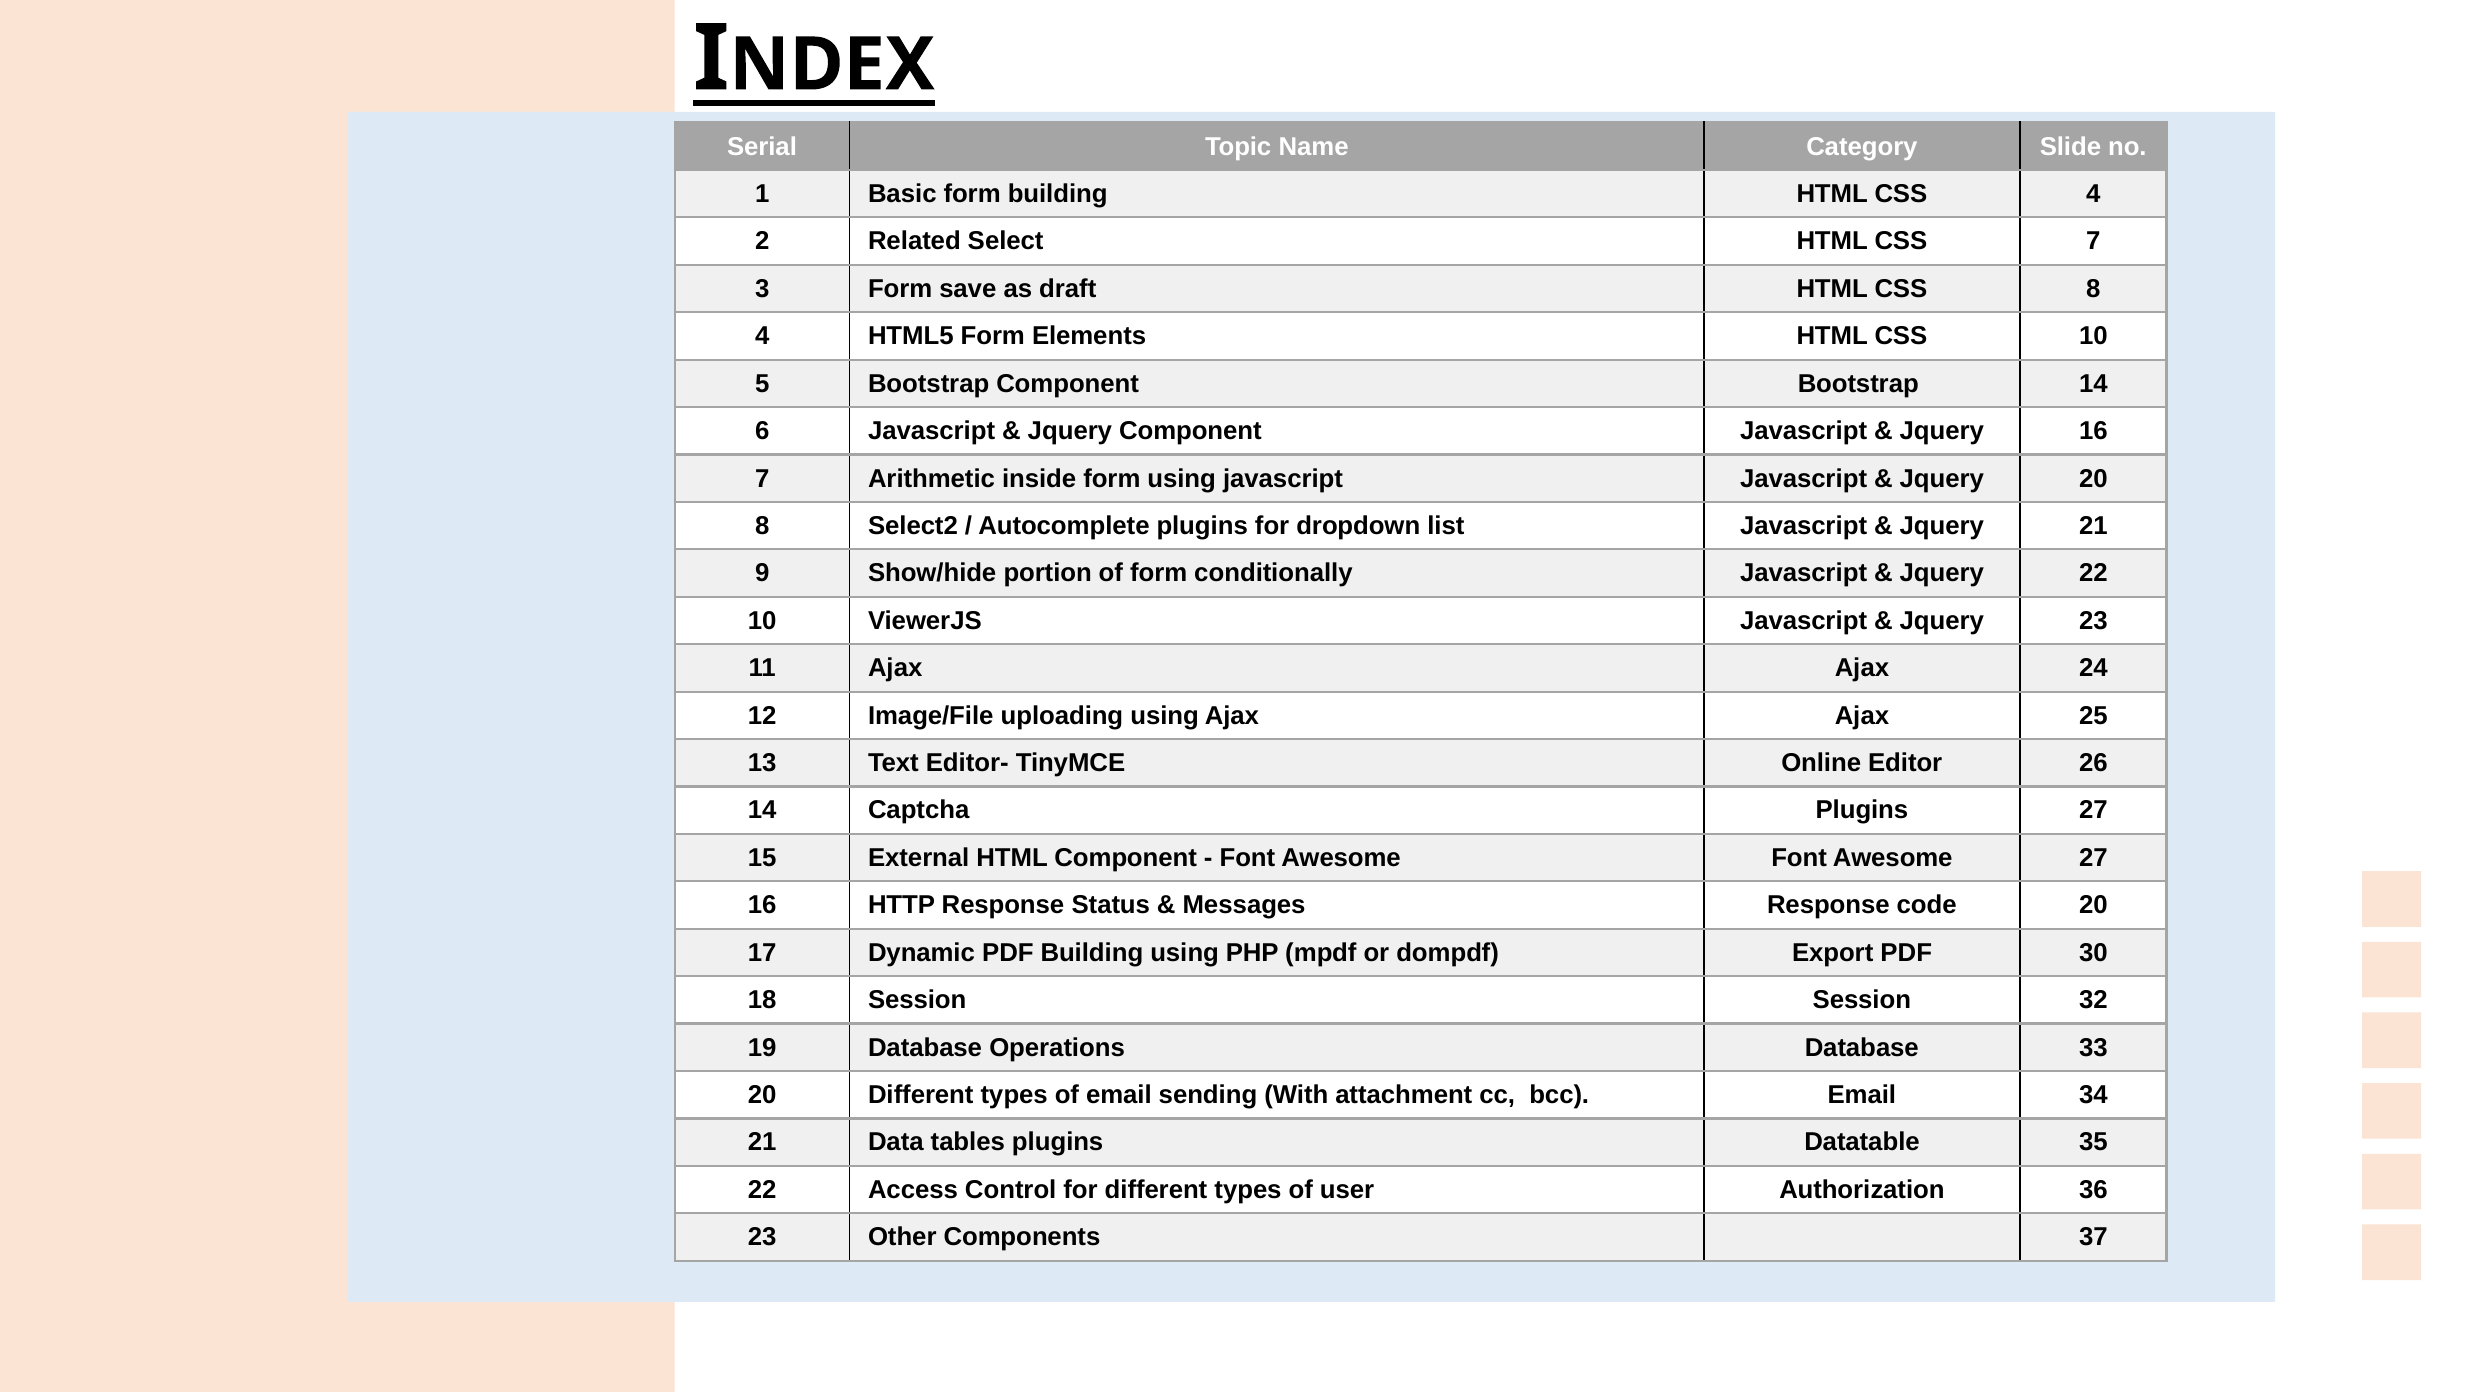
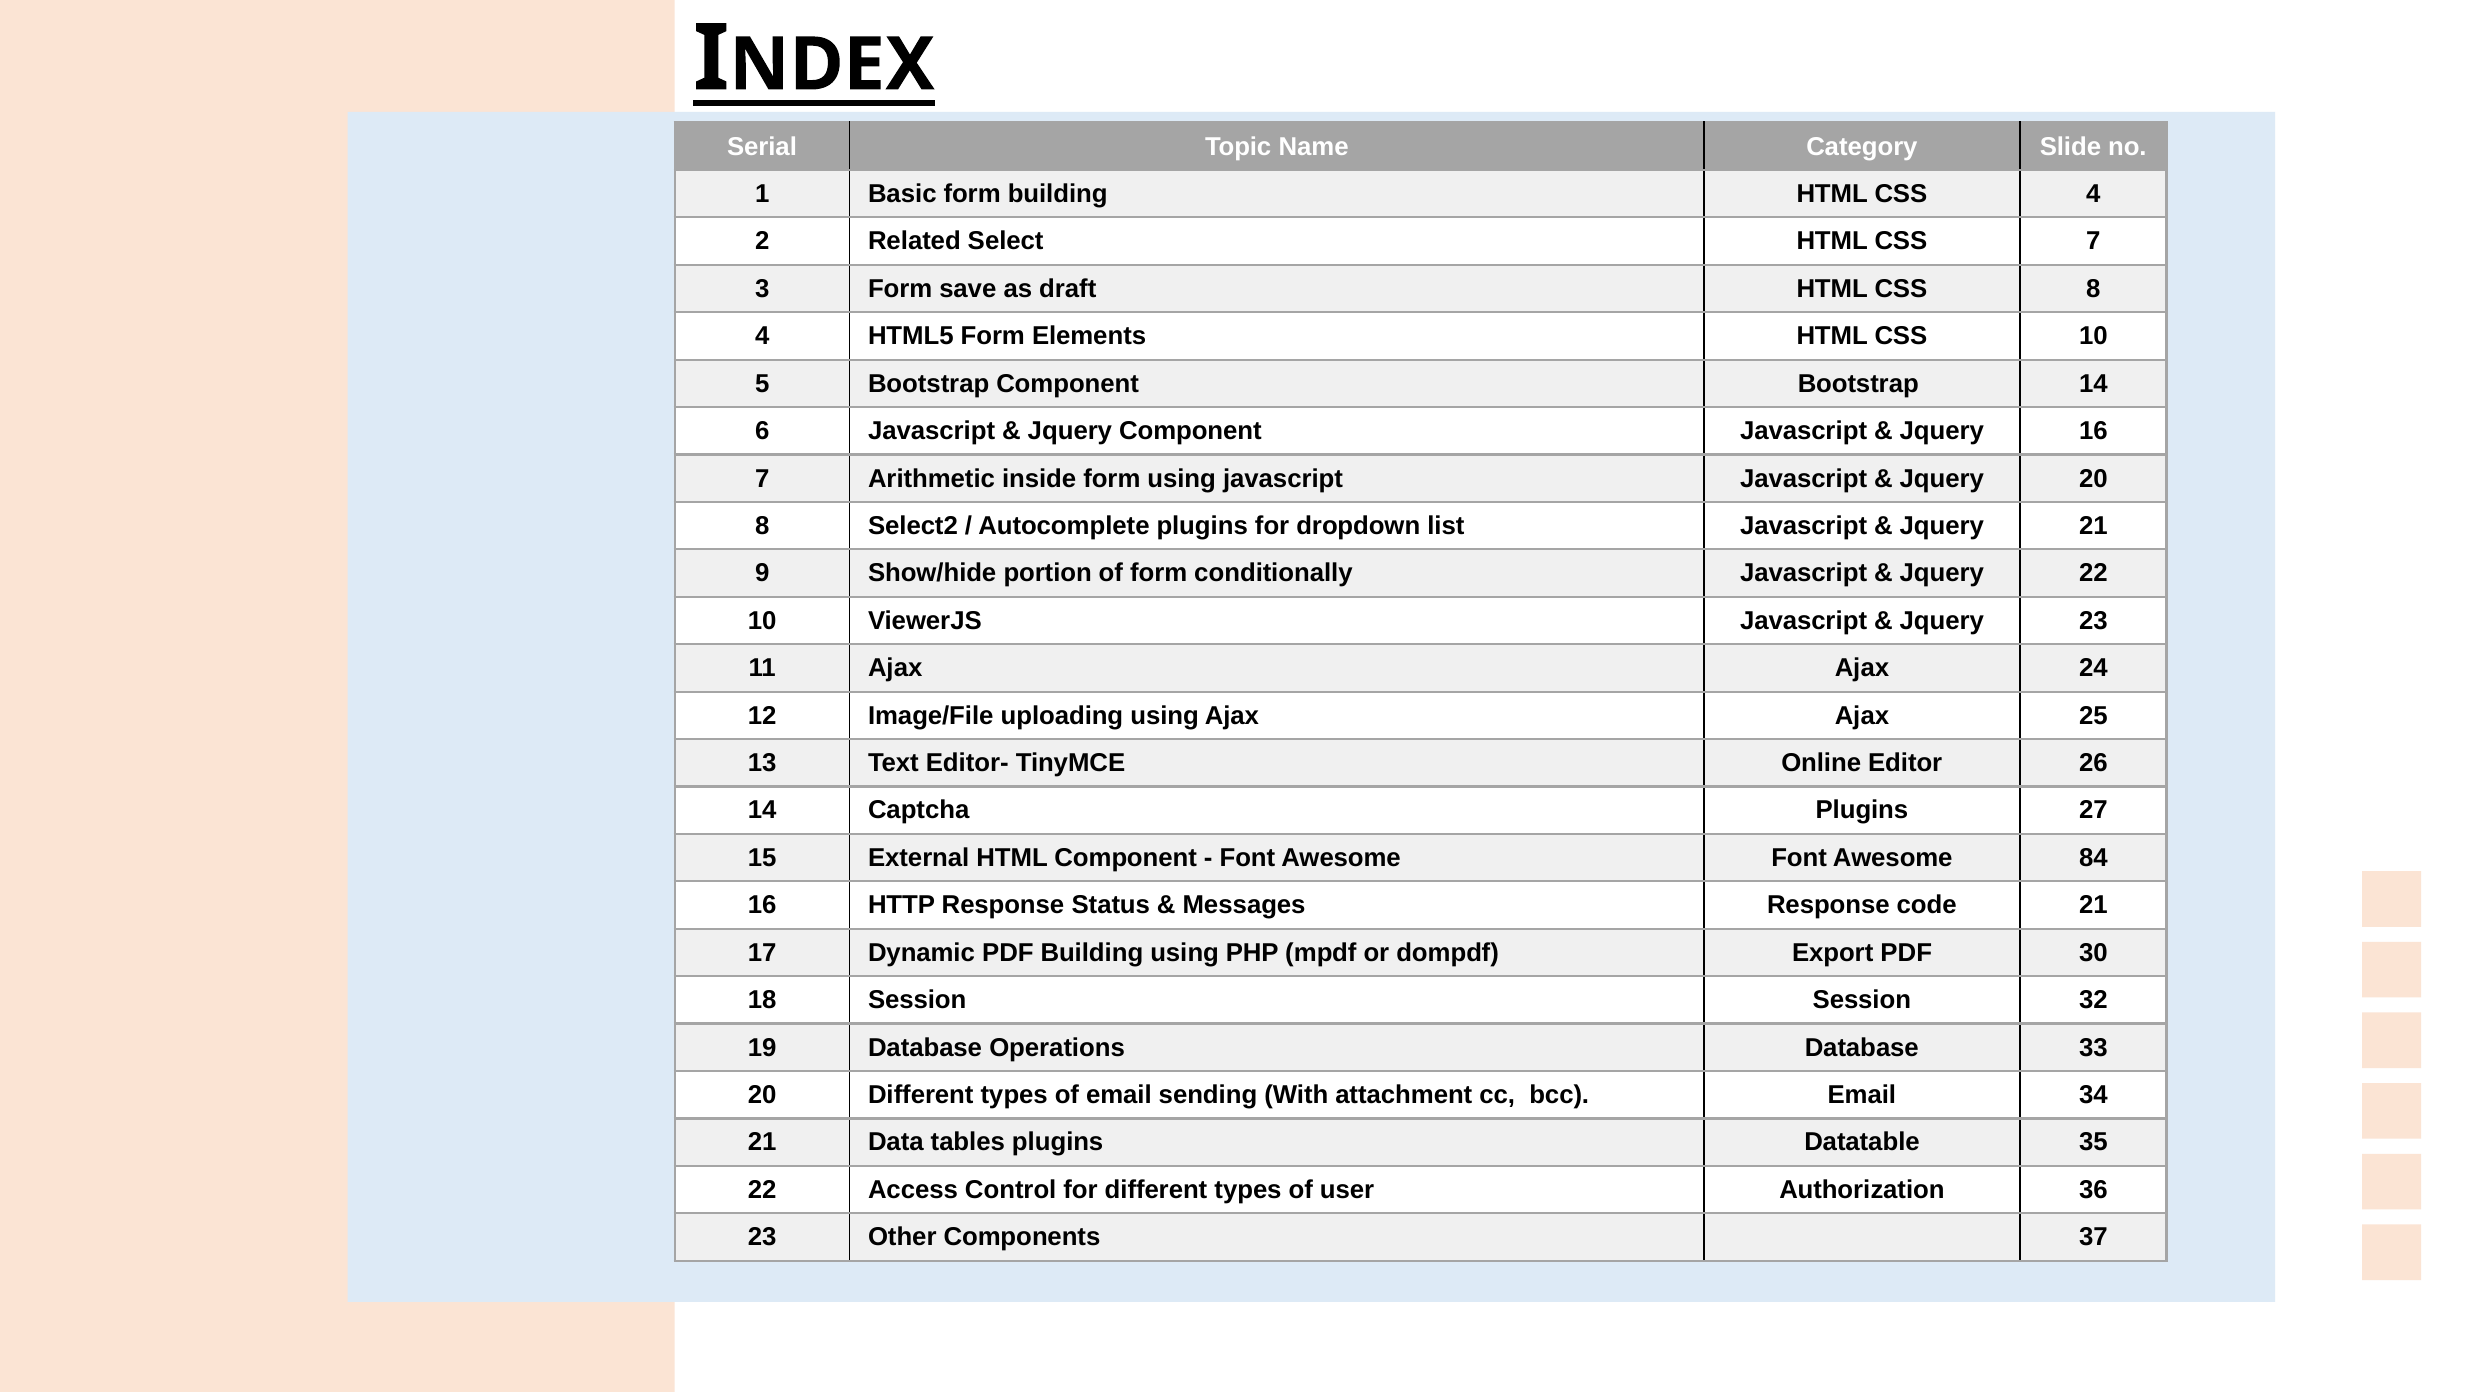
Awesome 27: 27 -> 84
code 20: 20 -> 21
